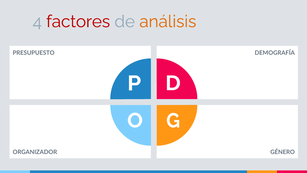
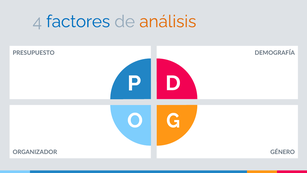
factores colour: red -> blue
